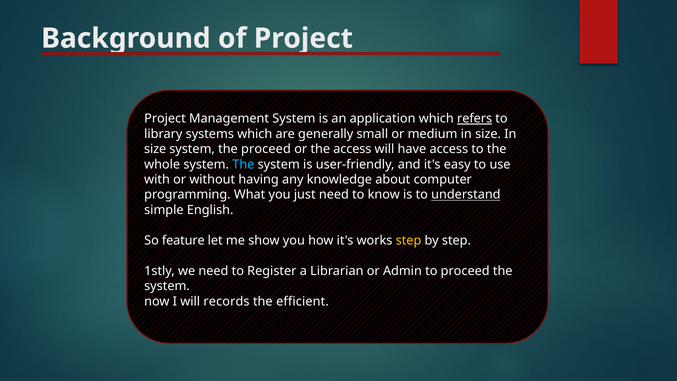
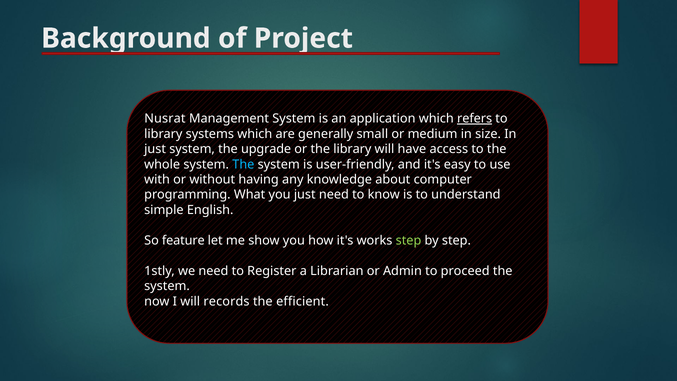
Project at (165, 119): Project -> Nusrat
size at (155, 149): size -> just
the proceed: proceed -> upgrade
the access: access -> library
understand underline: present -> none
step at (409, 240) colour: yellow -> light green
